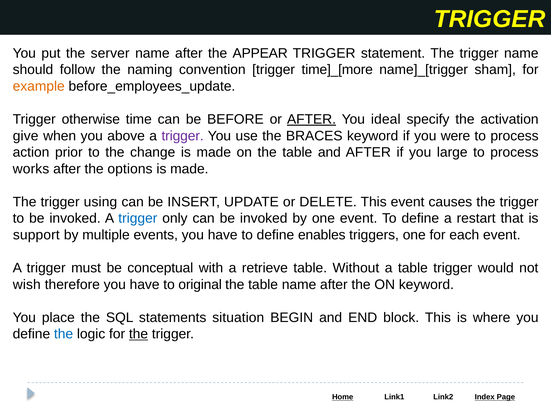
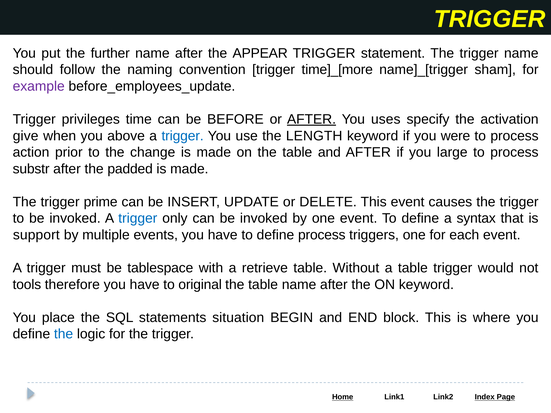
server: server -> further
example colour: orange -> purple
otherwise: otherwise -> privileges
ideal: ideal -> uses
trigger at (183, 136) colour: purple -> blue
BRACES: BRACES -> LENGTH
works: works -> substr
options: options -> padded
using: using -> prime
restart: restart -> syntax
define enables: enables -> process
conceptual: conceptual -> tablespace
wish: wish -> tools
the at (138, 334) underline: present -> none
